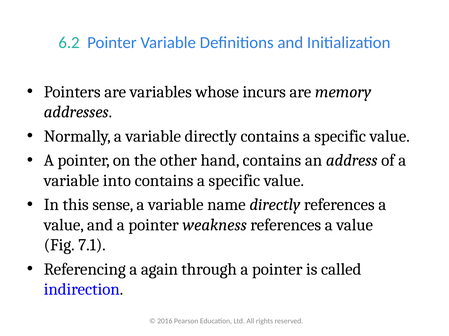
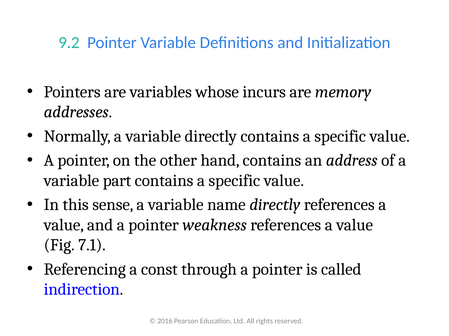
6.2: 6.2 -> 9.2
into: into -> part
again: again -> const
